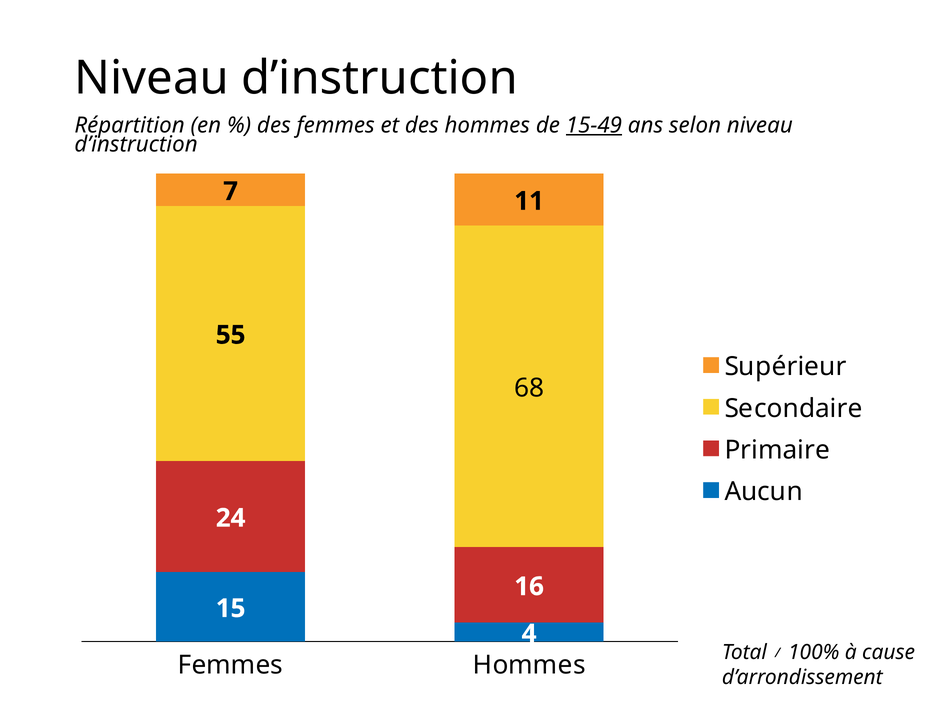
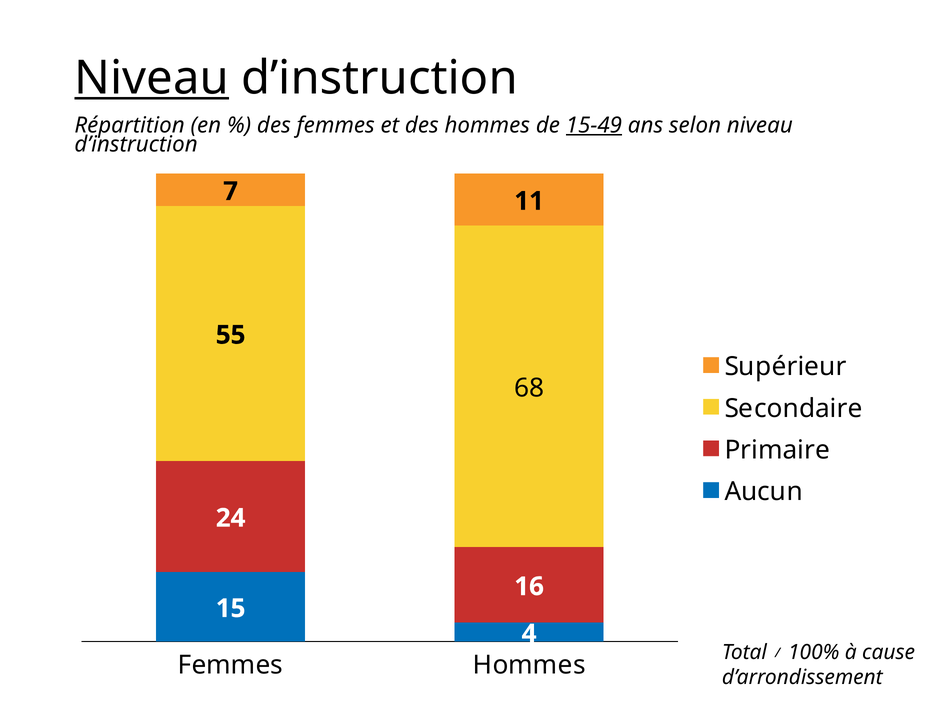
Niveau at (152, 78) underline: none -> present
